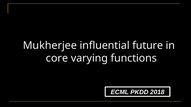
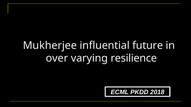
core: core -> over
functions: functions -> resilience
